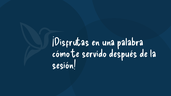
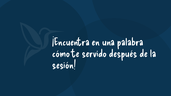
¡Disfrutas: ¡Disfrutas -> ¡Encuentra
